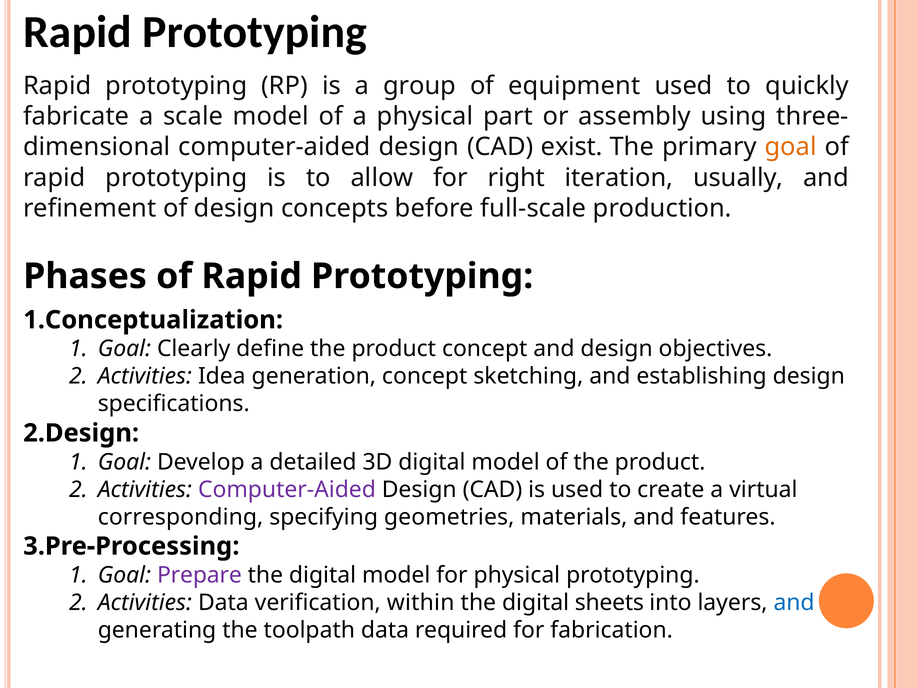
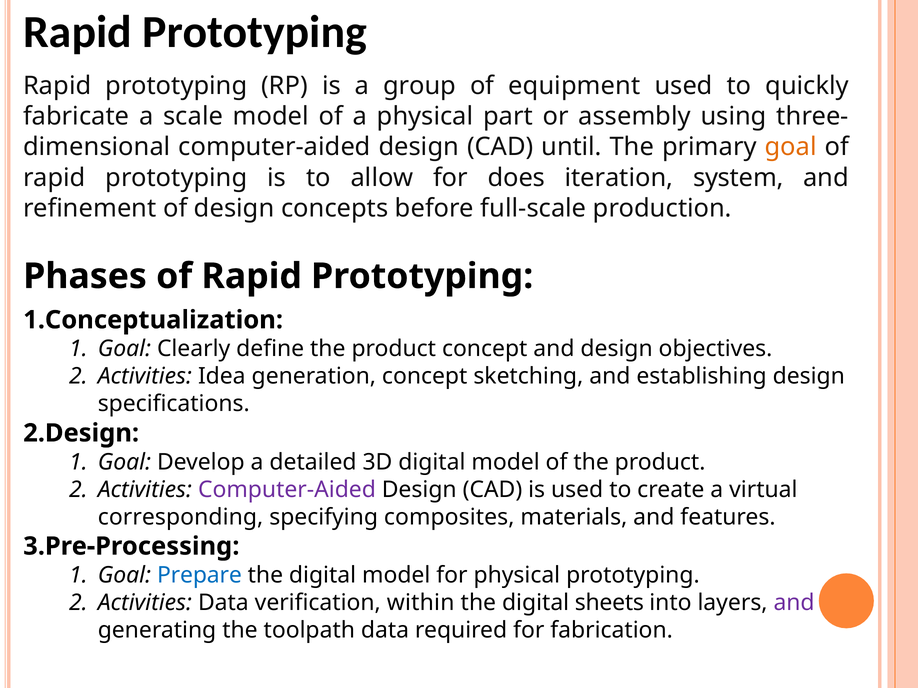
exist: exist -> until
right: right -> does
usually: usually -> system
geometries: geometries -> composites
Prepare colour: purple -> blue
and at (794, 603) colour: blue -> purple
